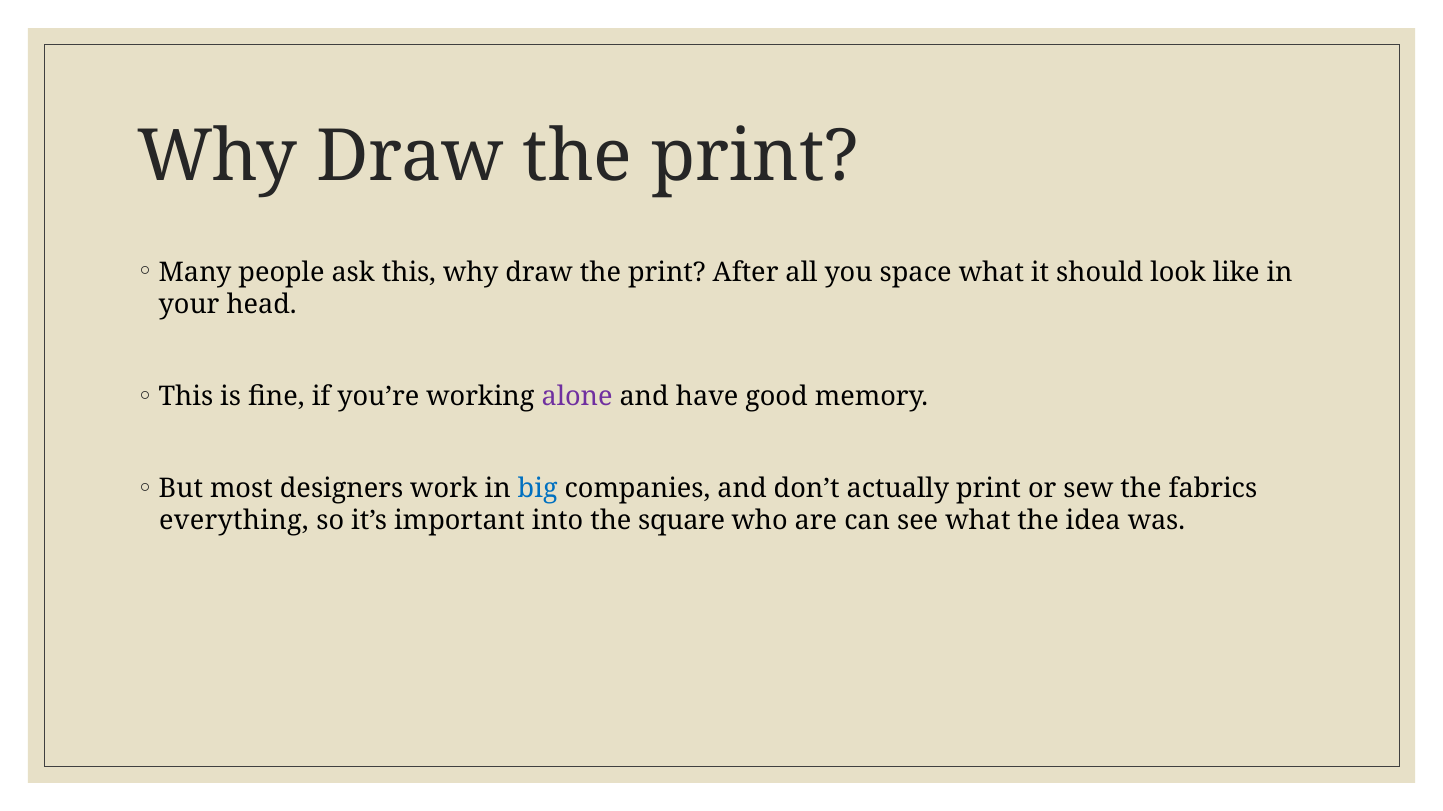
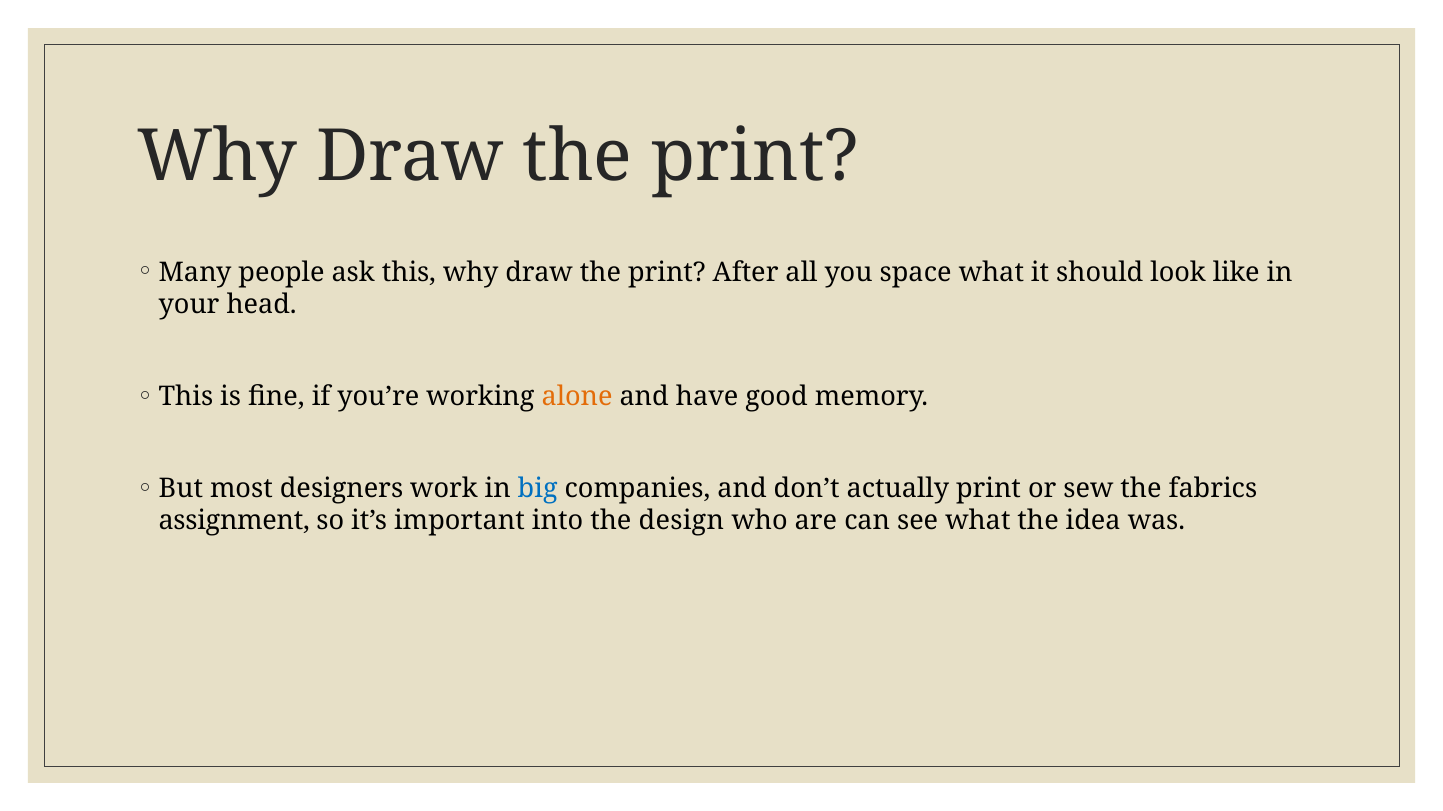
alone colour: purple -> orange
everything: everything -> assignment
square: square -> design
